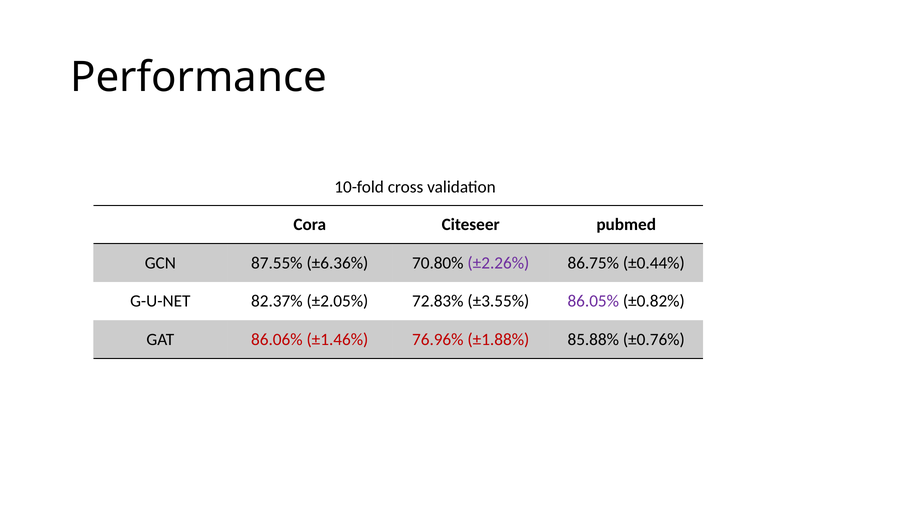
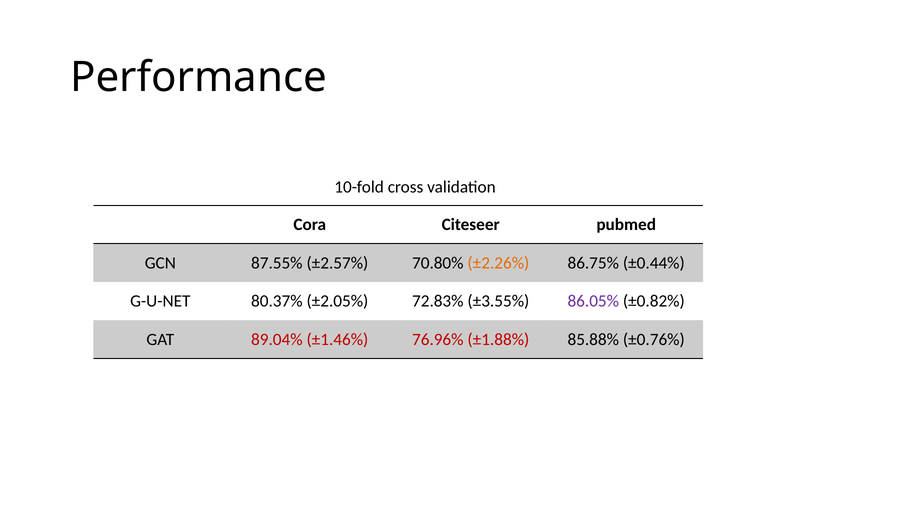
±6.36%: ±6.36% -> ±2.57%
±2.26% colour: purple -> orange
82.37%: 82.37% -> 80.37%
86.06%: 86.06% -> 89.04%
